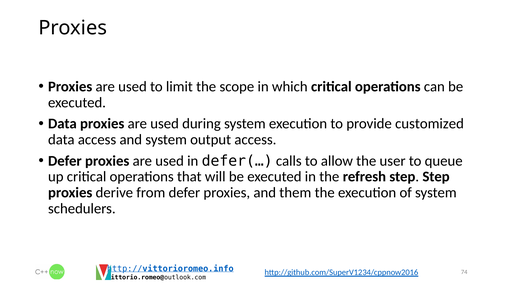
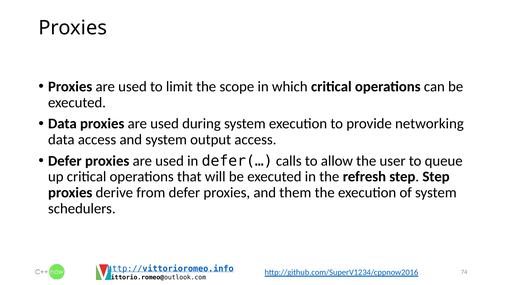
customized: customized -> networking
